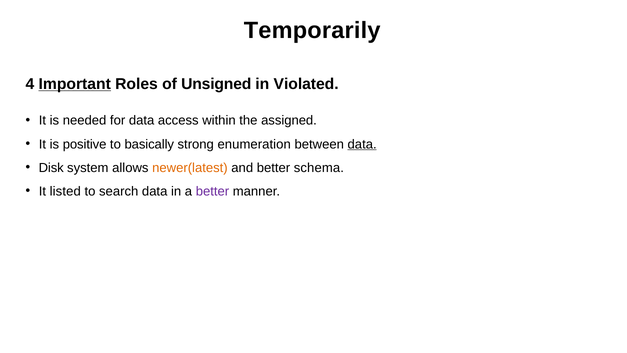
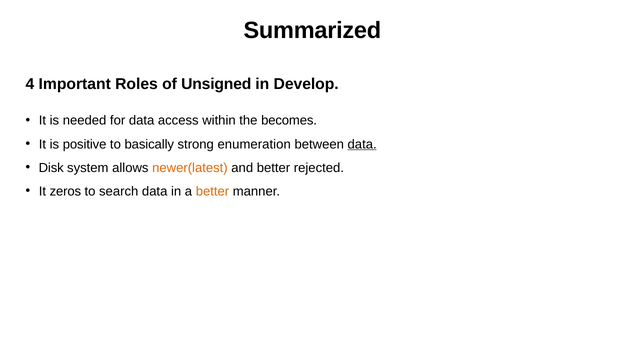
Temporarily: Temporarily -> Summarized
Important underline: present -> none
Violated: Violated -> Develop
assigned: assigned -> becomes
schema: schema -> rejected
listed: listed -> zeros
better at (212, 191) colour: purple -> orange
